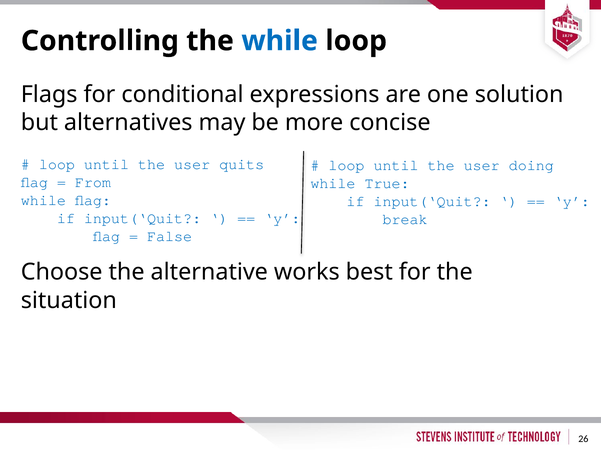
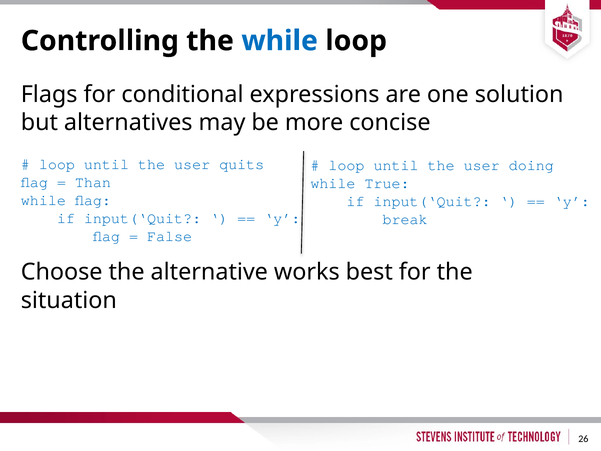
From: From -> Than
